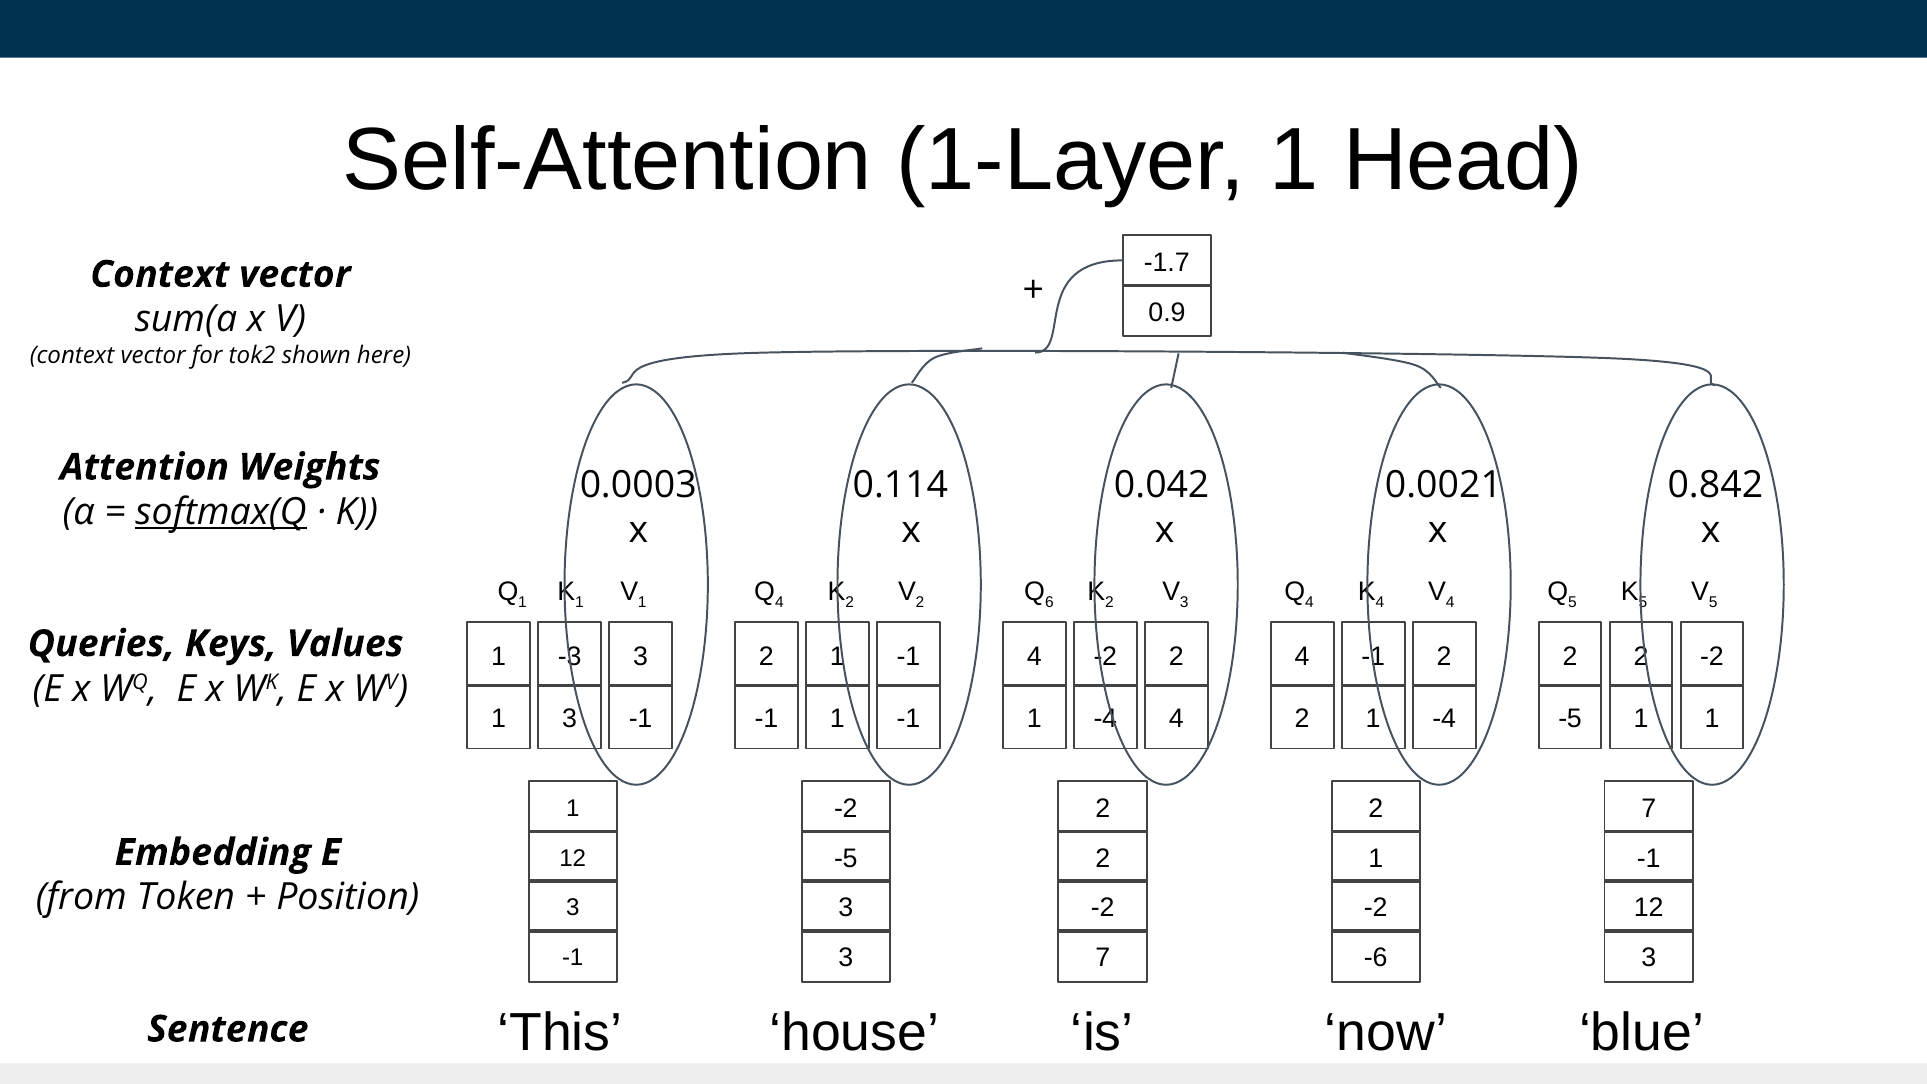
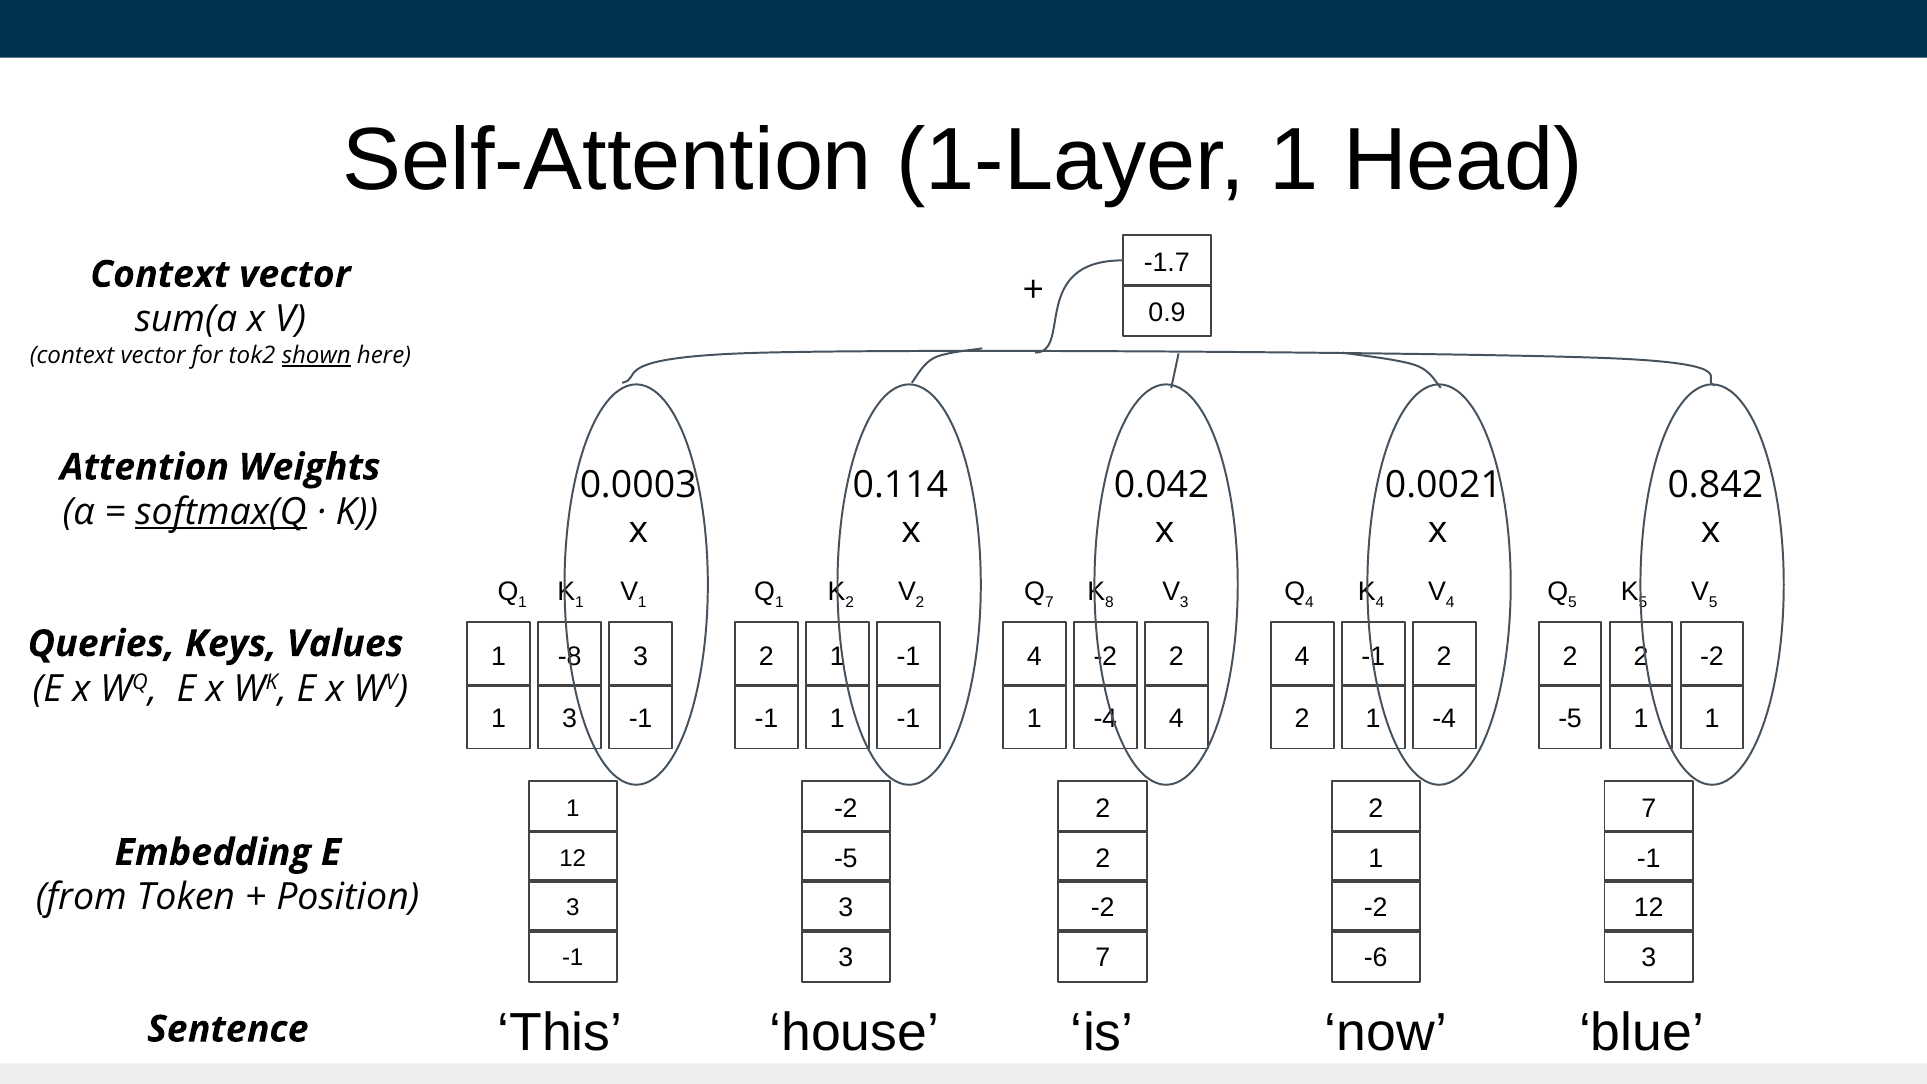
shown underline: none -> present
4 at (779, 602): 4 -> 1
6 at (1049, 602): 6 -> 7
2 at (1109, 602): 2 -> 8
-3: -3 -> -8
